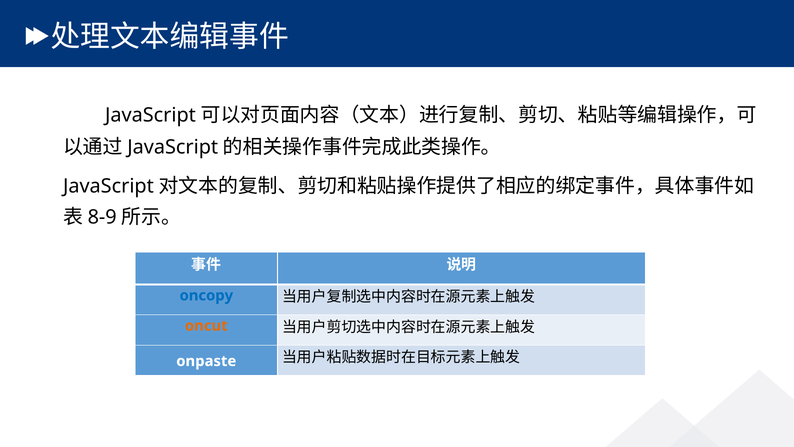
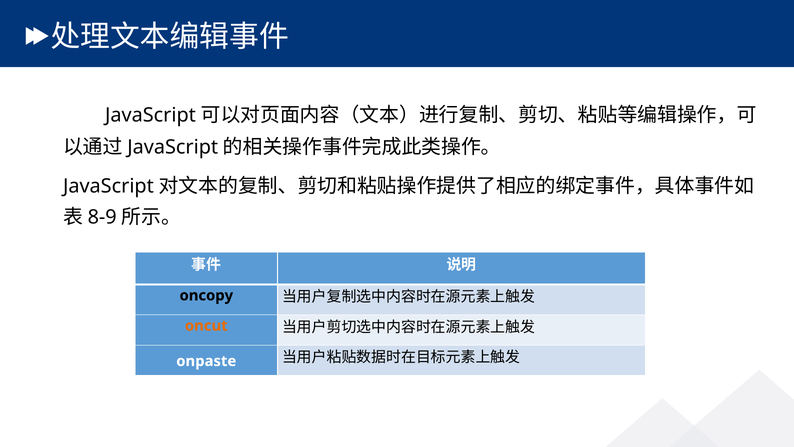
oncopy colour: blue -> black
